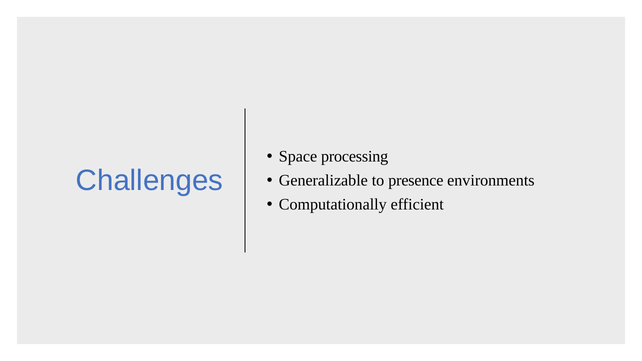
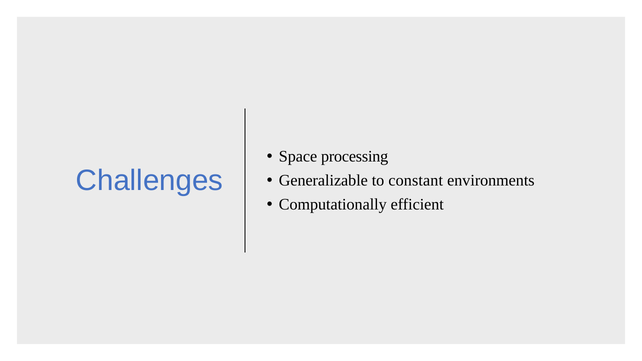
presence: presence -> constant
